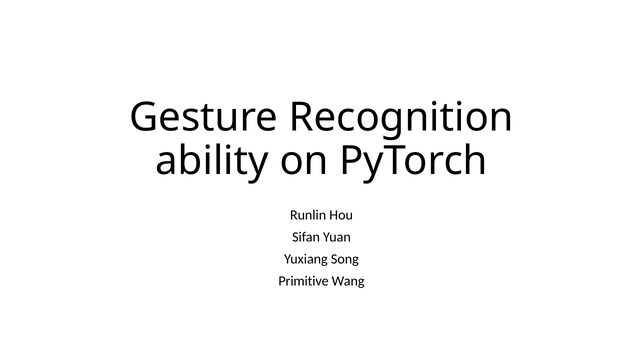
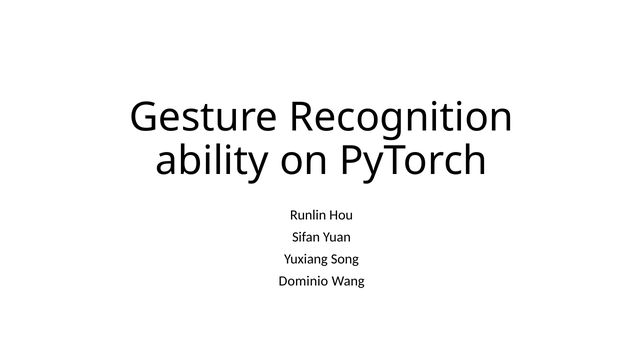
Primitive: Primitive -> Dominio
